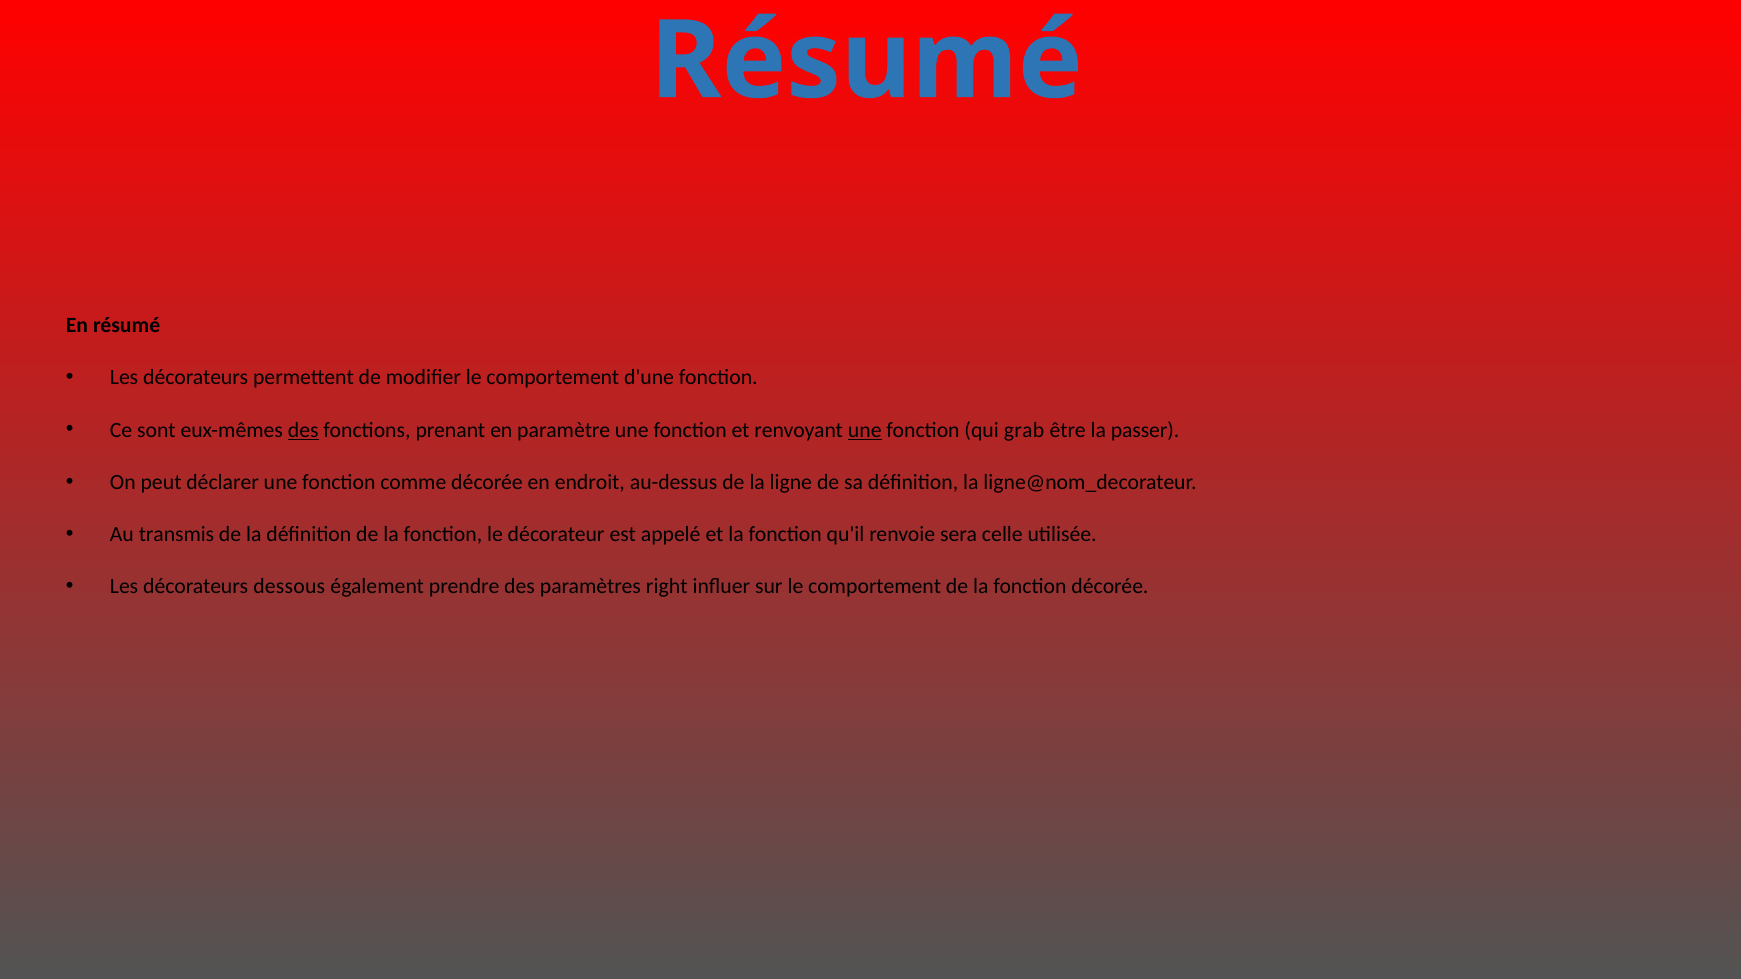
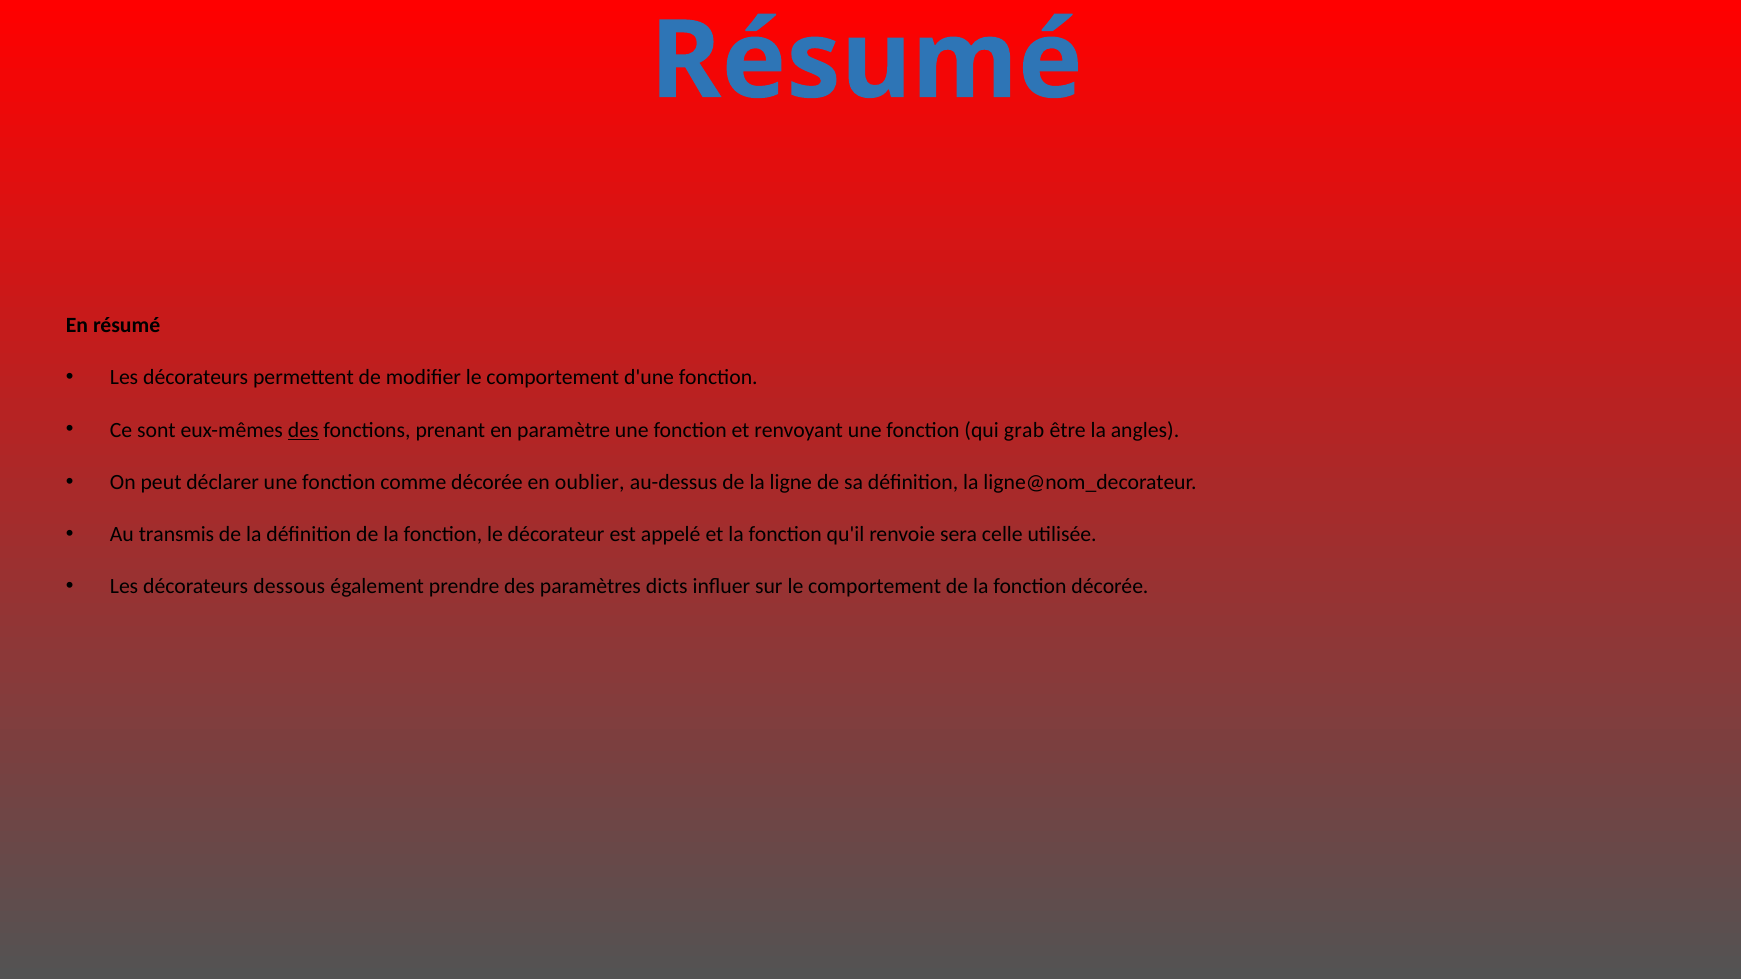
une at (865, 430) underline: present -> none
passer: passer -> angles
endroit: endroit -> oublier
right: right -> dicts
